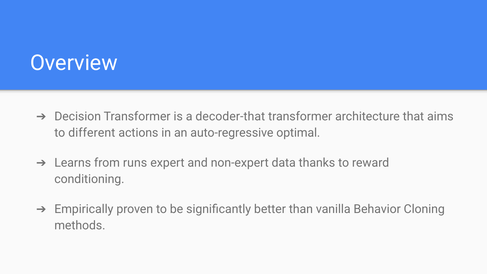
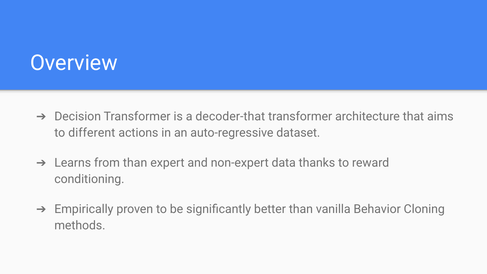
optimal: optimal -> dataset
from runs: runs -> than
